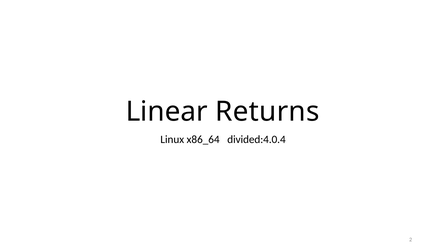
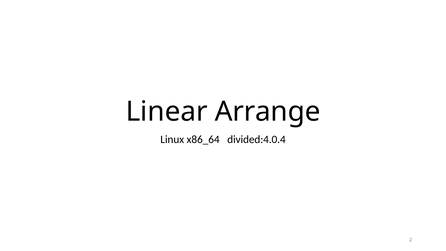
Returns: Returns -> Arrange
